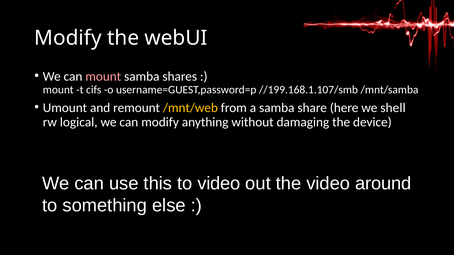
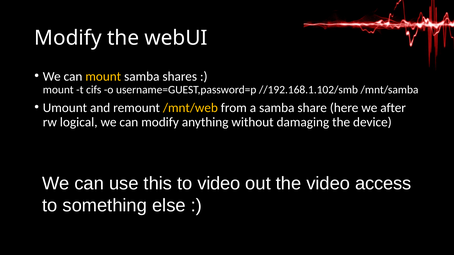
mount at (103, 77) colour: pink -> yellow
//199.168.1.107/smb: //199.168.1.107/smb -> //192.168.1.102/smb
shell: shell -> after
around: around -> access
